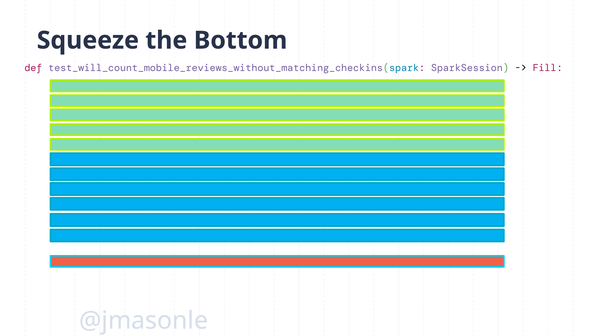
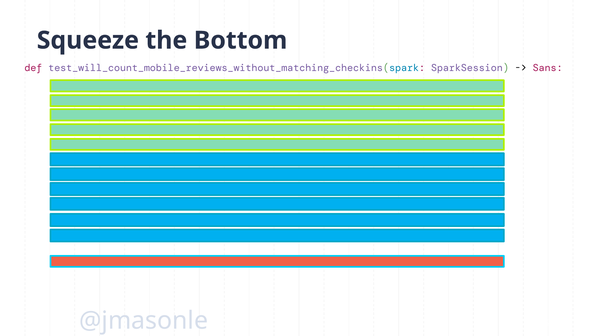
Fill: Fill -> Sans
